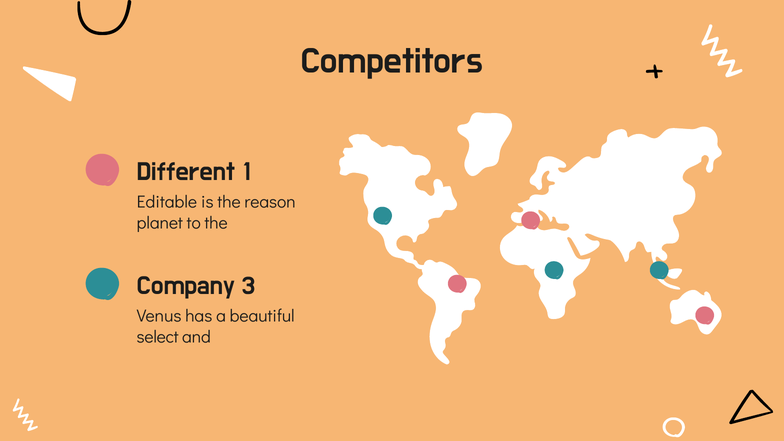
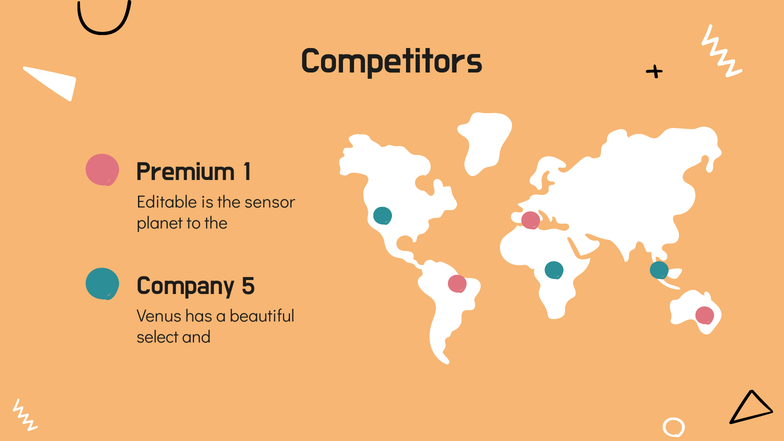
Different: Different -> Premium
reason: reason -> sensor
3: 3 -> 5
